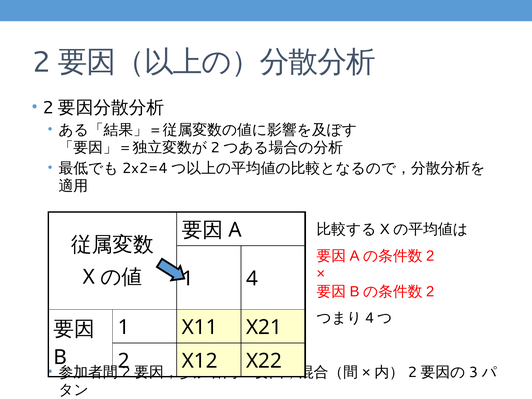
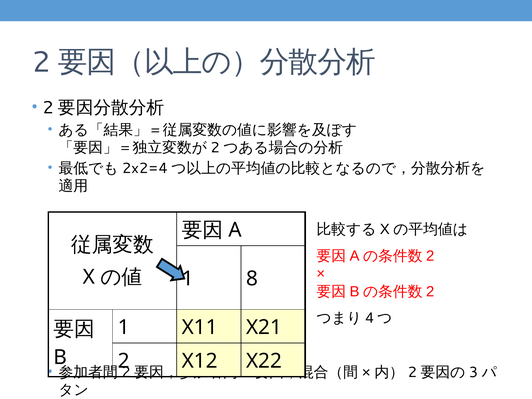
4: 4 -> 8
